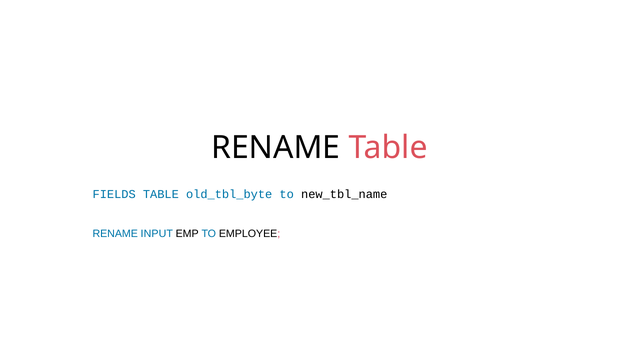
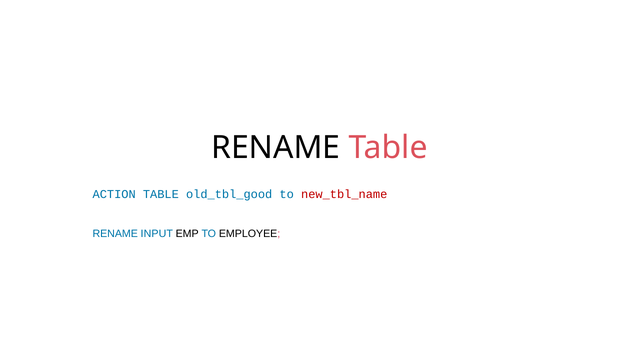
FIELDS: FIELDS -> ACTION
old_tbl_byte: old_tbl_byte -> old_tbl_good
new_tbl_name colour: black -> red
